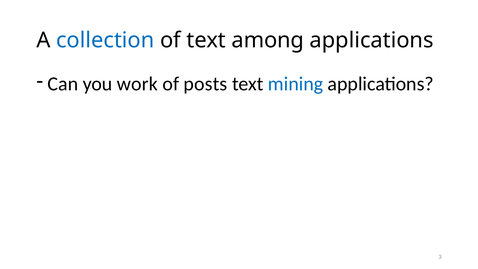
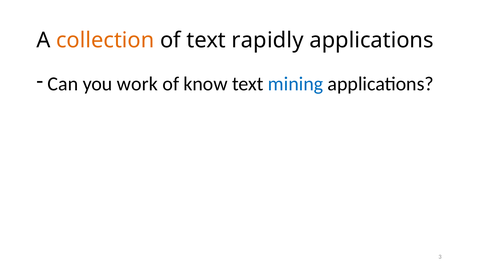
collection colour: blue -> orange
among: among -> rapidly
posts: posts -> know
